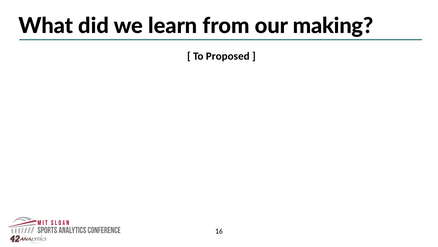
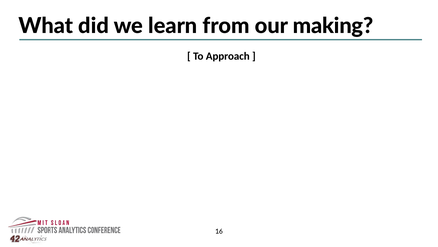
Proposed: Proposed -> Approach
